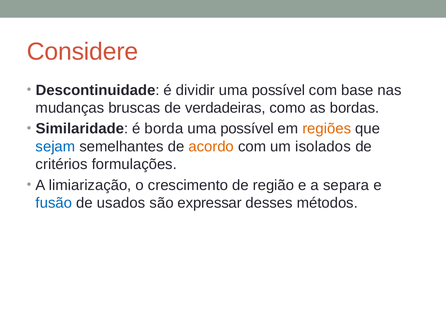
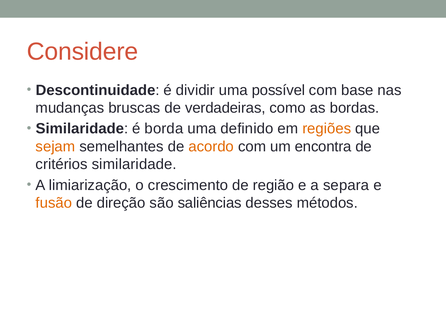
possível at (247, 129): possível -> definido
sejam colour: blue -> orange
isolados: isolados -> encontra
critérios formulações: formulações -> similaridade
fusão colour: blue -> orange
usados: usados -> direção
expressar: expressar -> saliências
